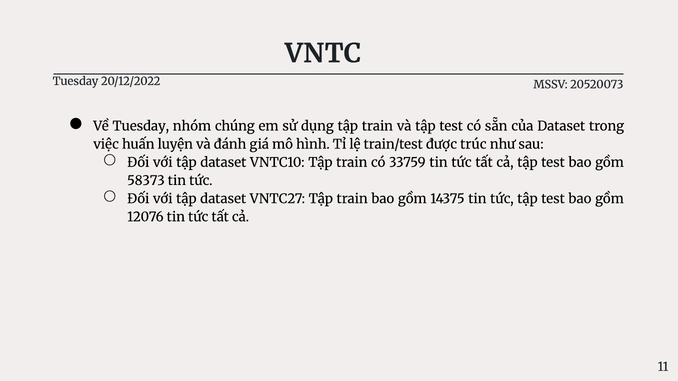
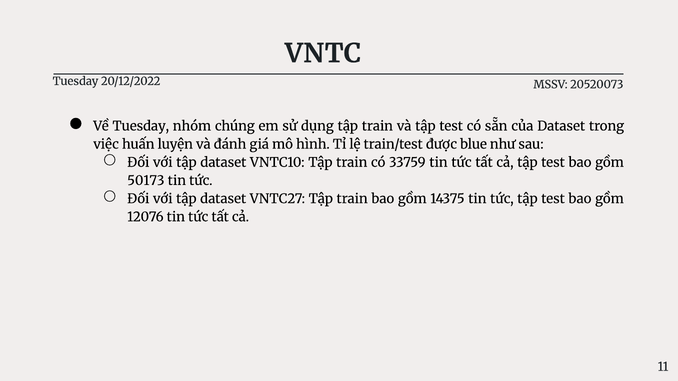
trúc: trúc -> blue
58373: 58373 -> 50173
